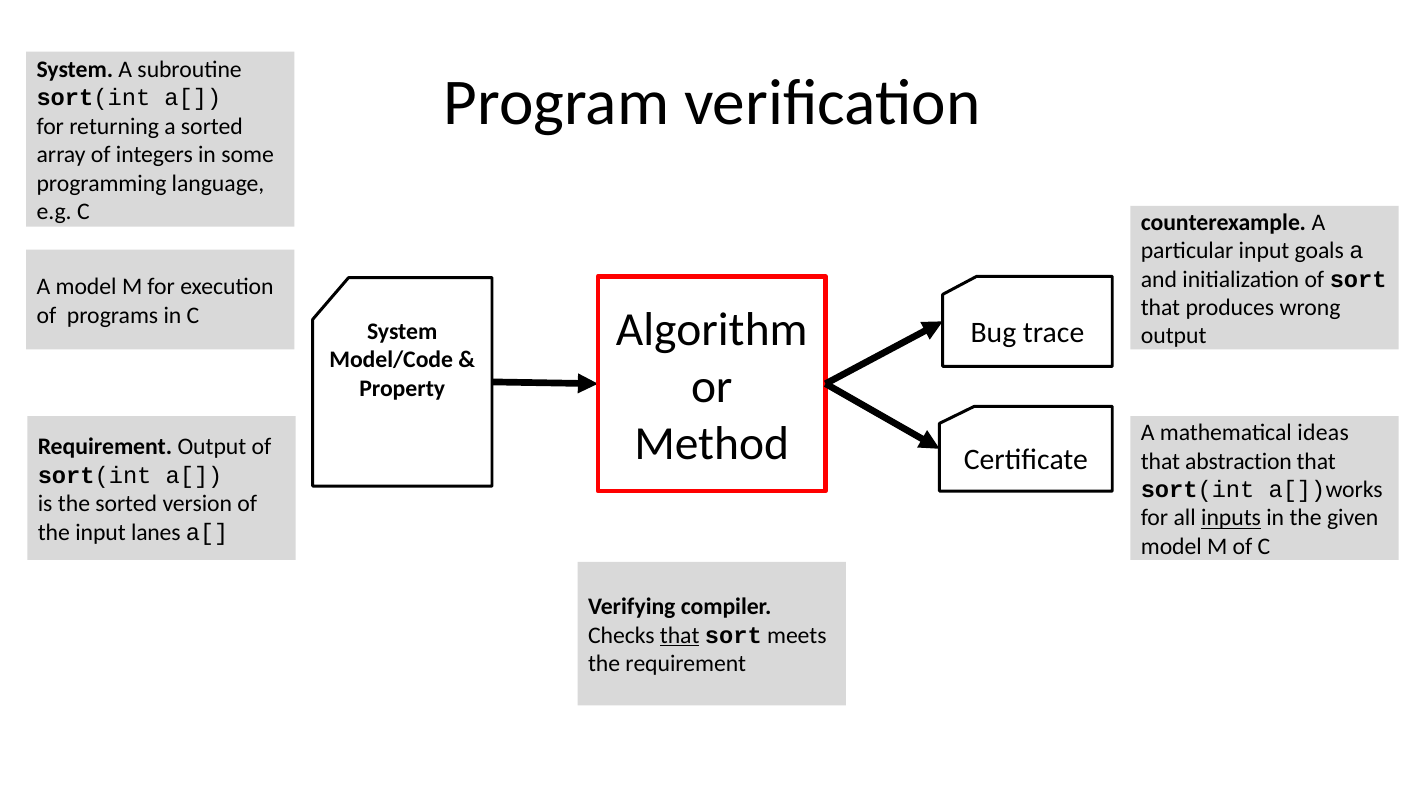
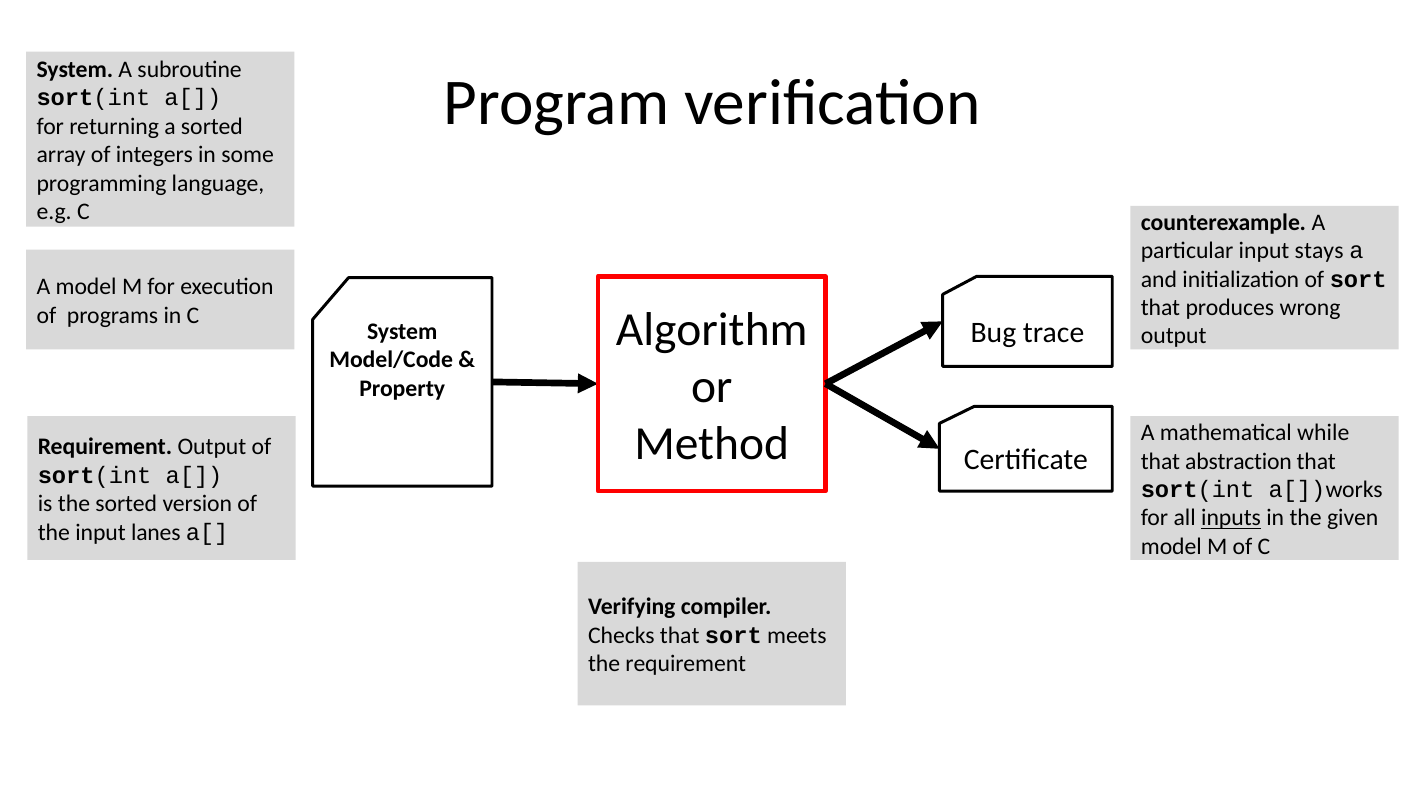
goals: goals -> stays
ideas: ideas -> while
that at (680, 636) underline: present -> none
